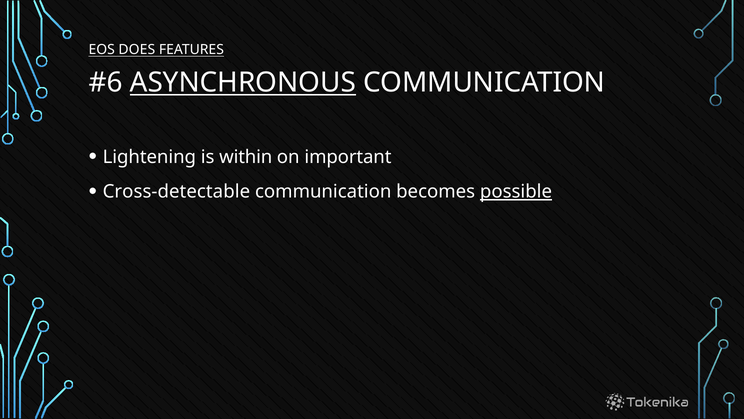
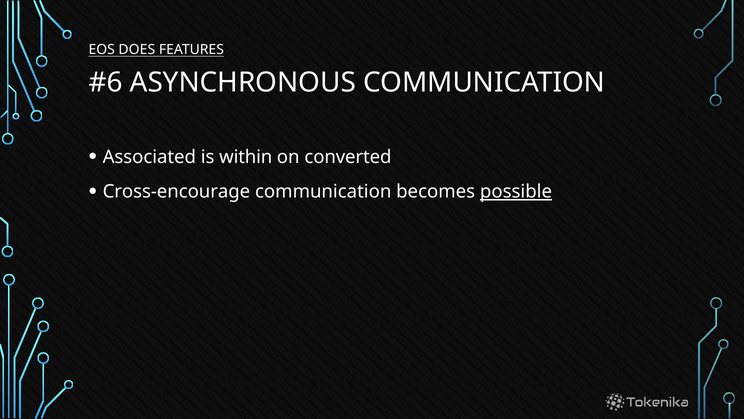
ASYNCHRONOUS underline: present -> none
Lightening: Lightening -> Associated
important: important -> converted
Cross-detectable: Cross-detectable -> Cross-encourage
